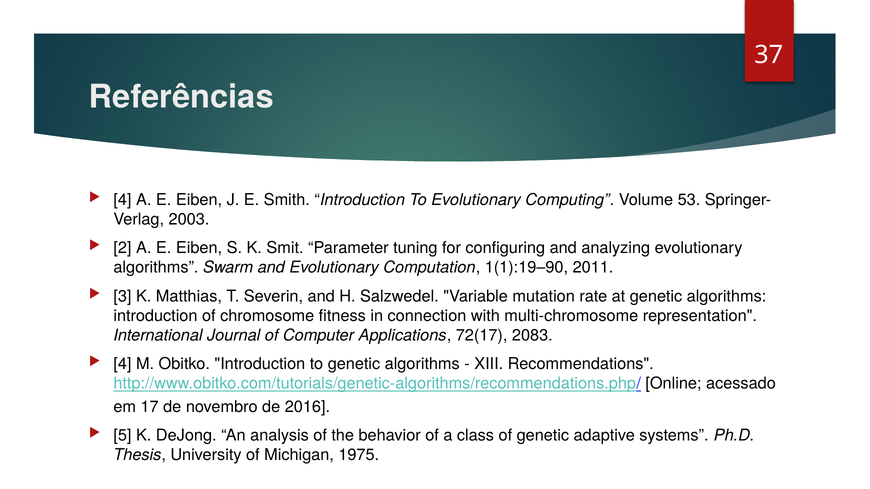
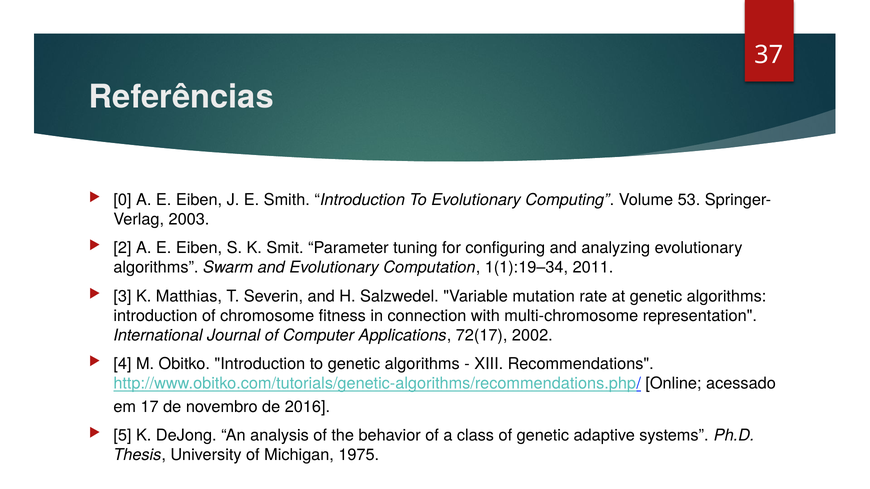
4 at (122, 200): 4 -> 0
1(1):19–90: 1(1):19–90 -> 1(1):19–34
2083: 2083 -> 2002
